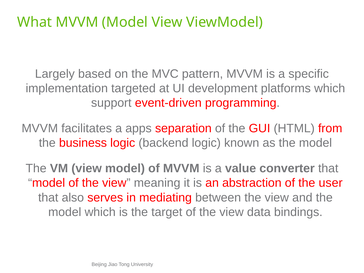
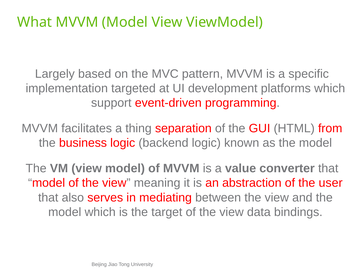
apps: apps -> thing
